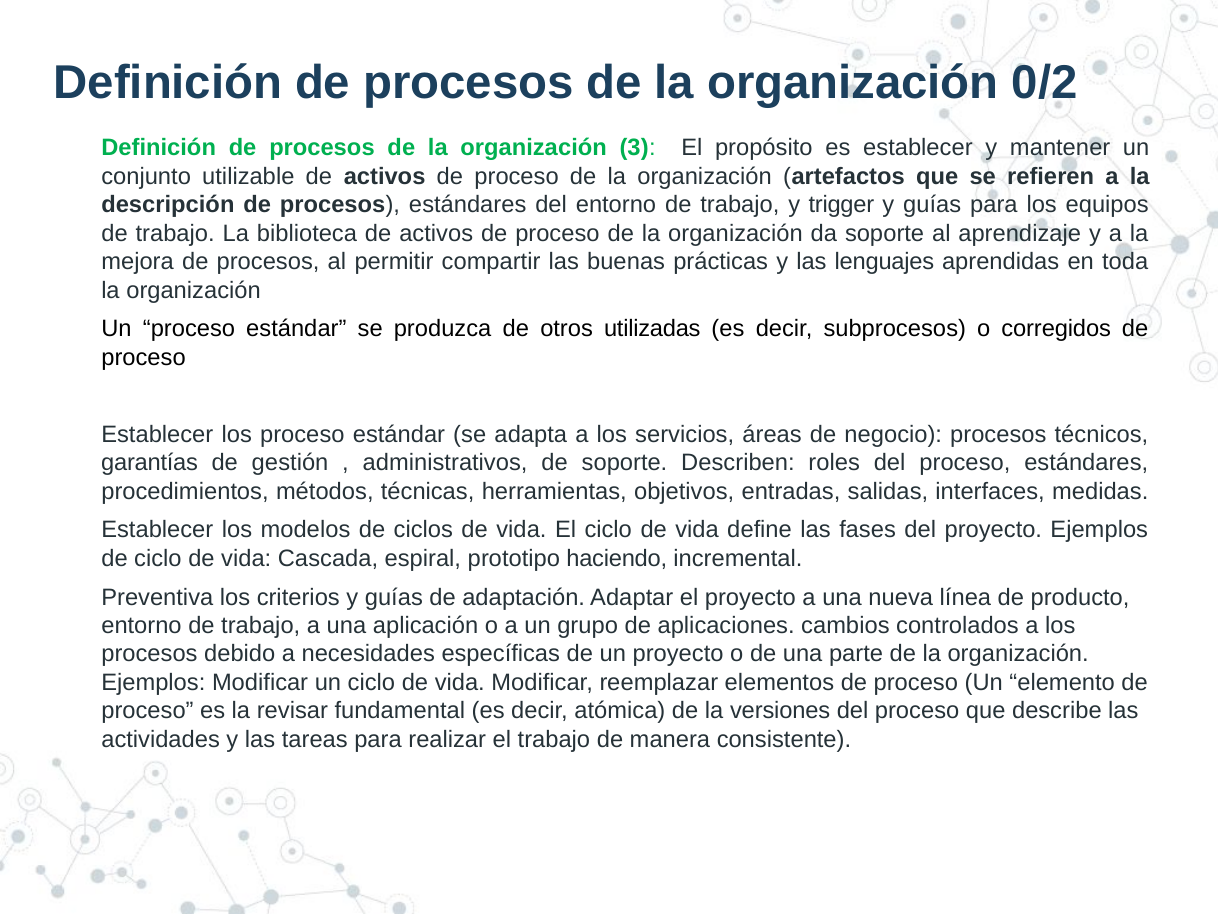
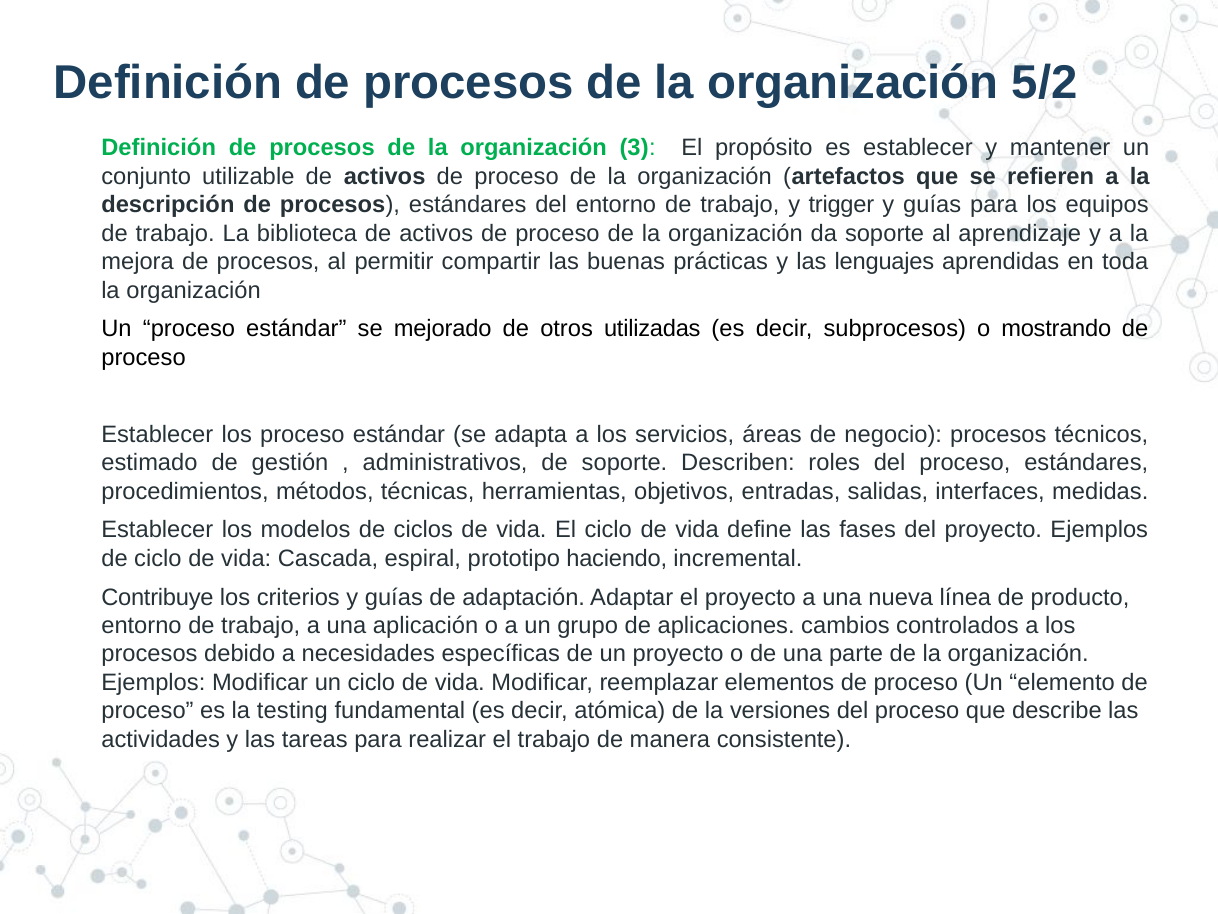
0/2: 0/2 -> 5/2
produzca: produzca -> mejorado
corregidos: corregidos -> mostrando
garantías: garantías -> estimado
Preventiva: Preventiva -> Contribuye
revisar: revisar -> testing
